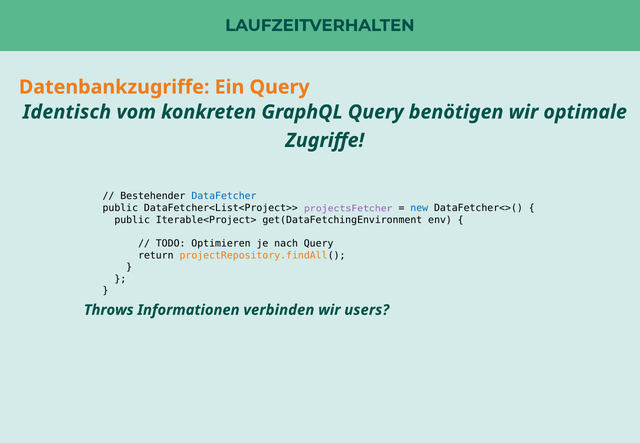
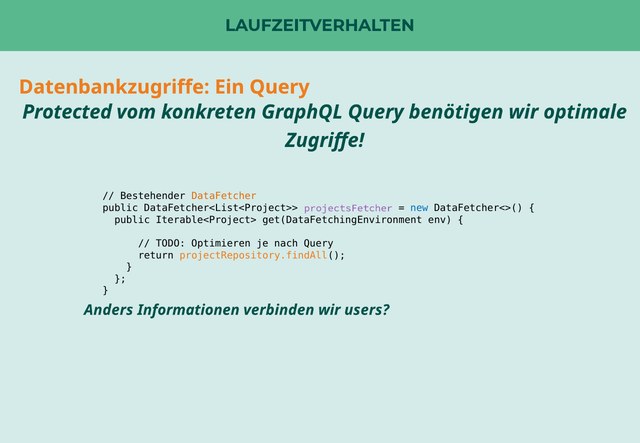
Identisch: Identisch -> Protected
DataFetcher colour: blue -> orange
Throws: Throws -> Anders
